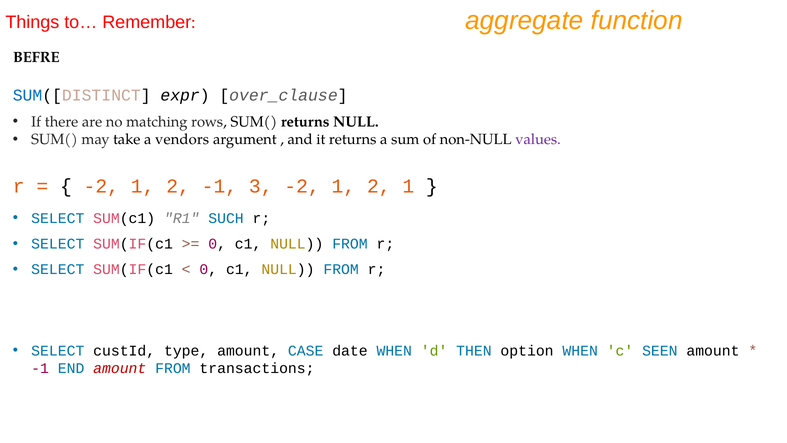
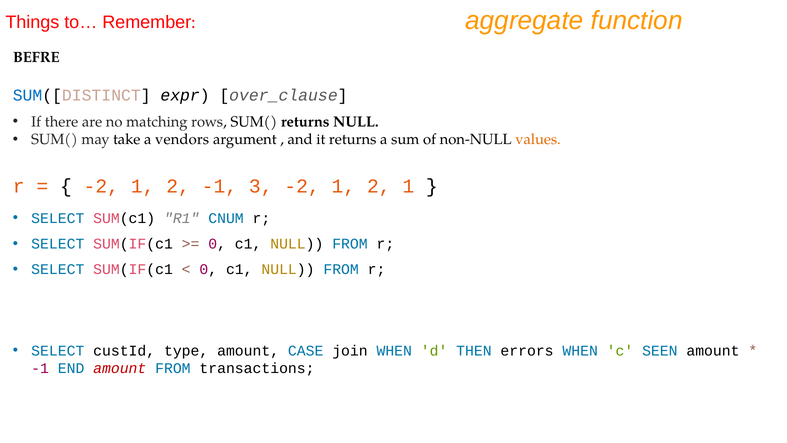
values colour: purple -> orange
SUCH: SUCH -> CNUM
date: date -> join
option: option -> errors
